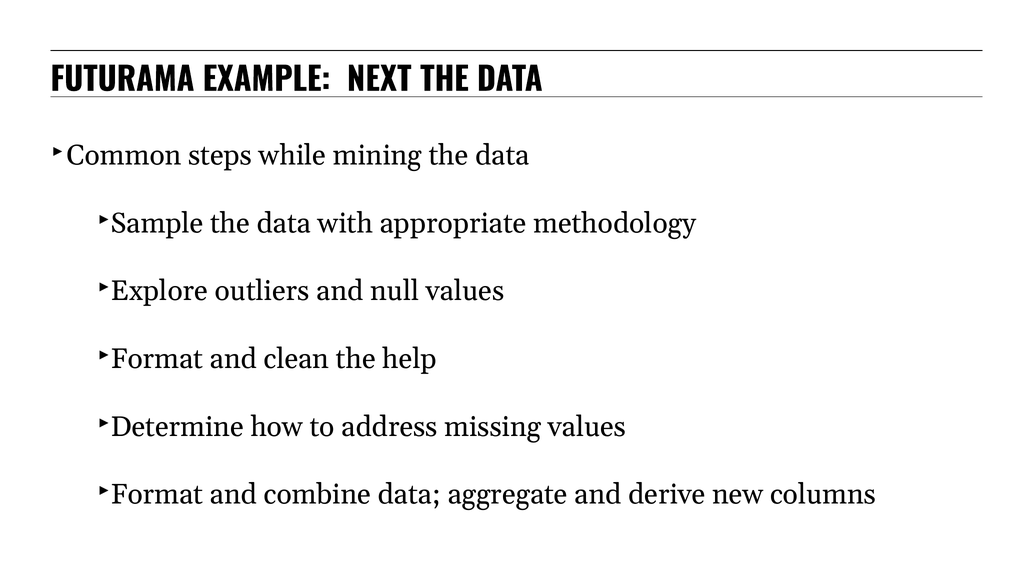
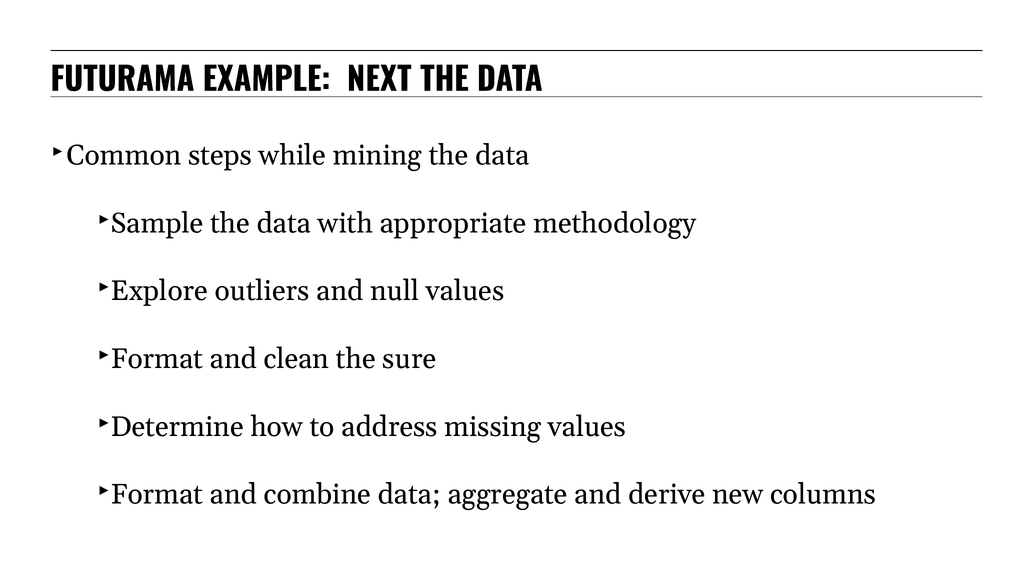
help: help -> sure
